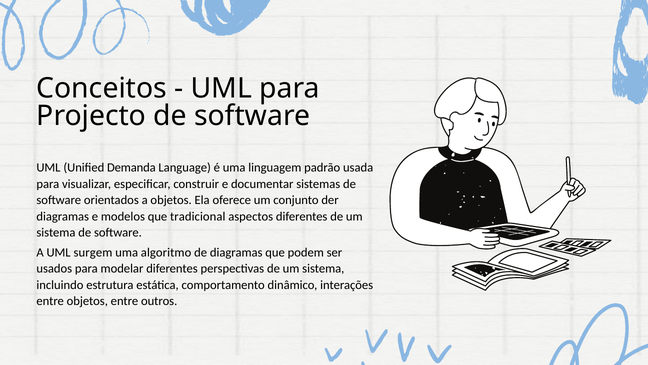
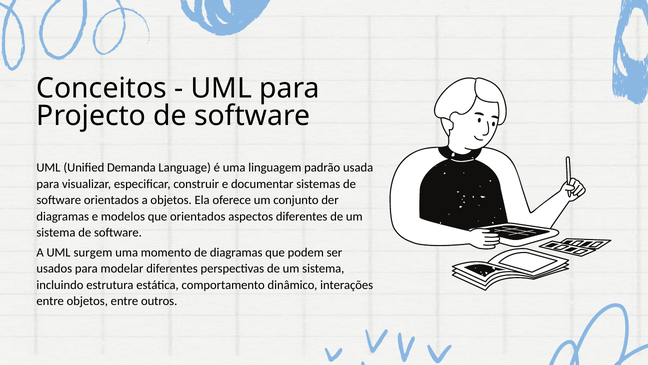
que tradicional: tradicional -> orientados
algoritmo: algoritmo -> momento
